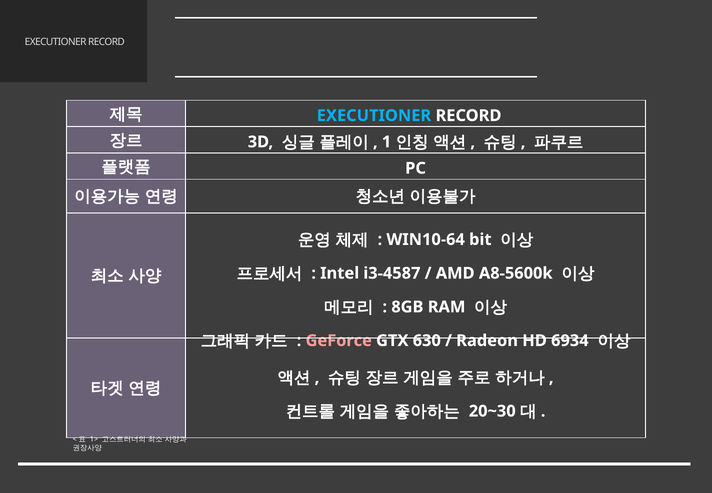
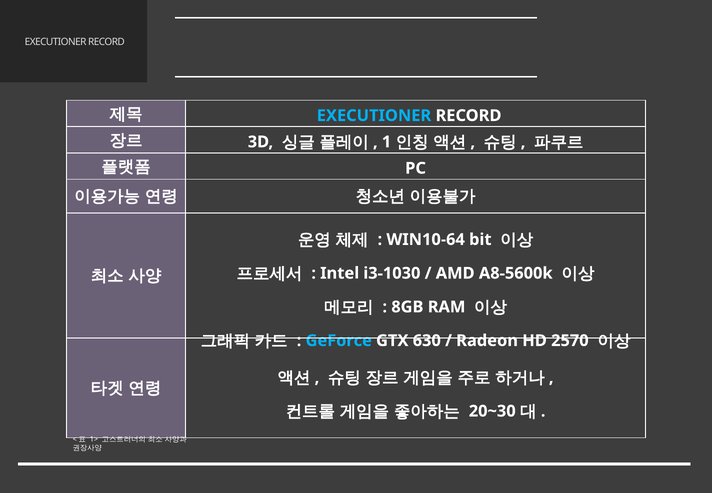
i3-4587: i3-4587 -> i3-1030
GeForce colour: pink -> light blue
6934: 6934 -> 2570
